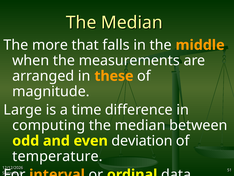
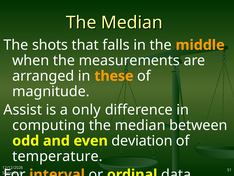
more: more -> shots
Large: Large -> Assist
time: time -> only
